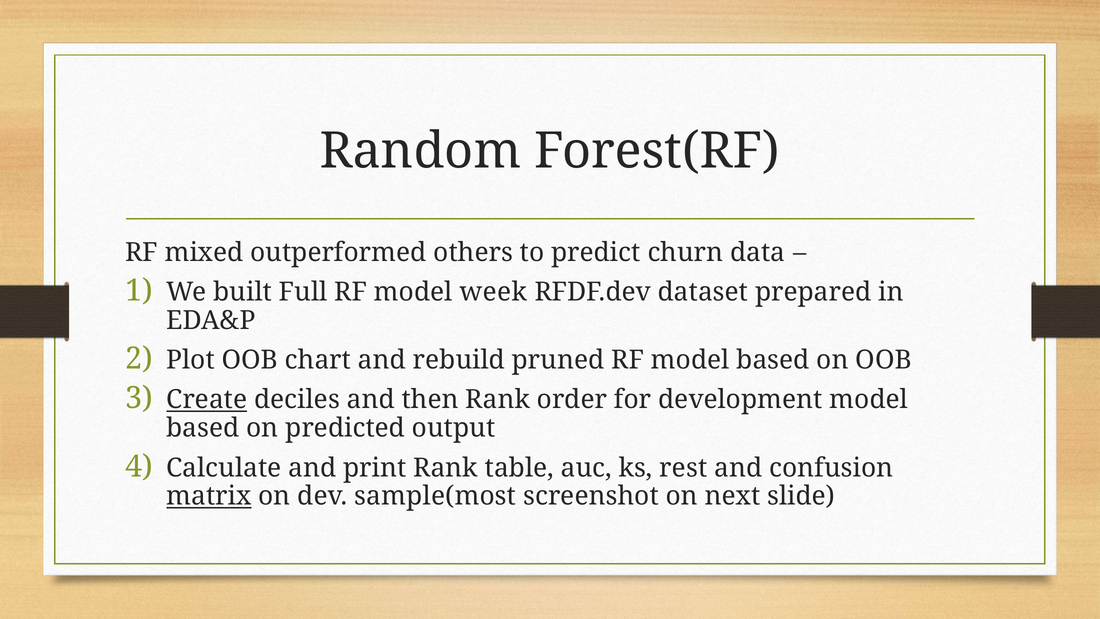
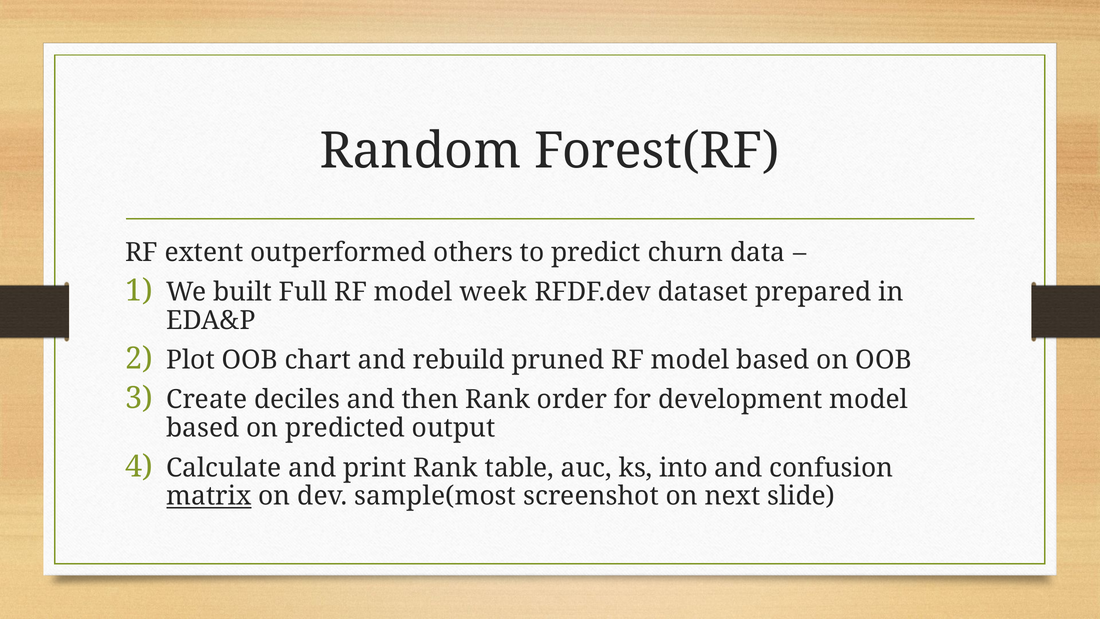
mixed: mixed -> extent
Create underline: present -> none
rest: rest -> into
